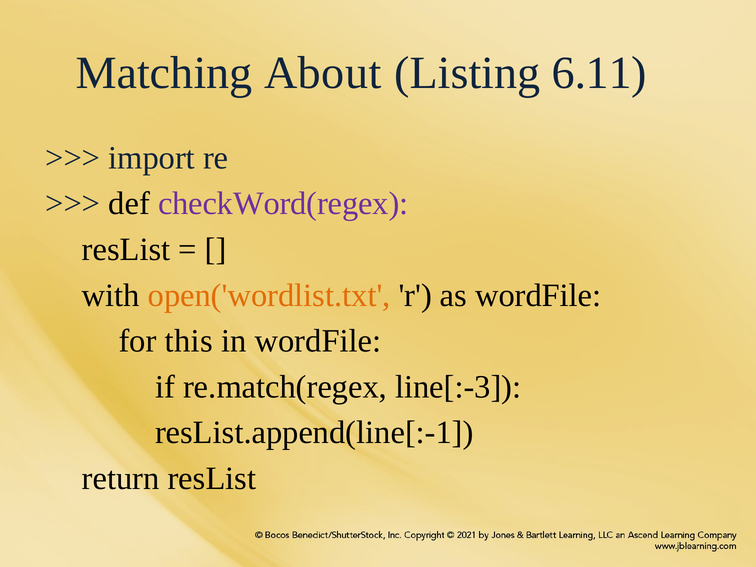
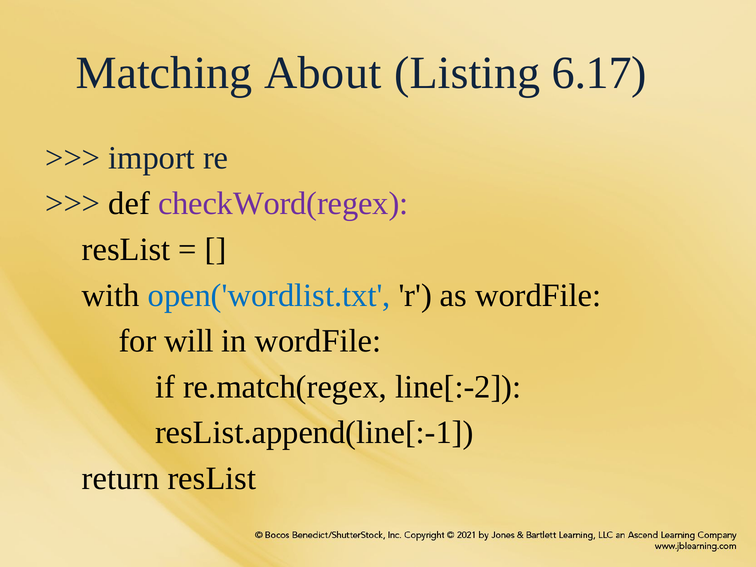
6.11: 6.11 -> 6.17
open('wordlist.txt colour: orange -> blue
this: this -> will
line[:-3: line[:-3 -> line[:-2
